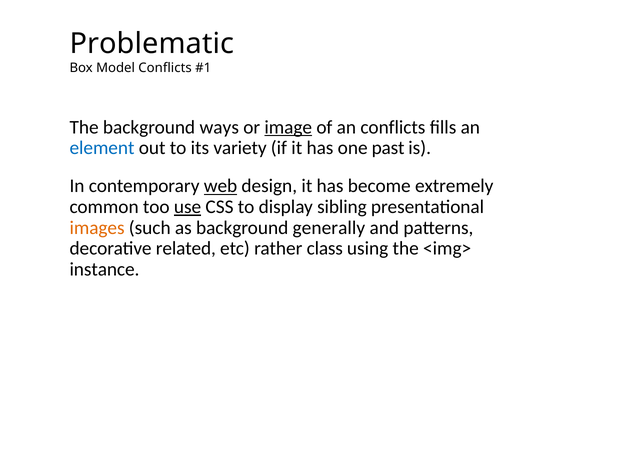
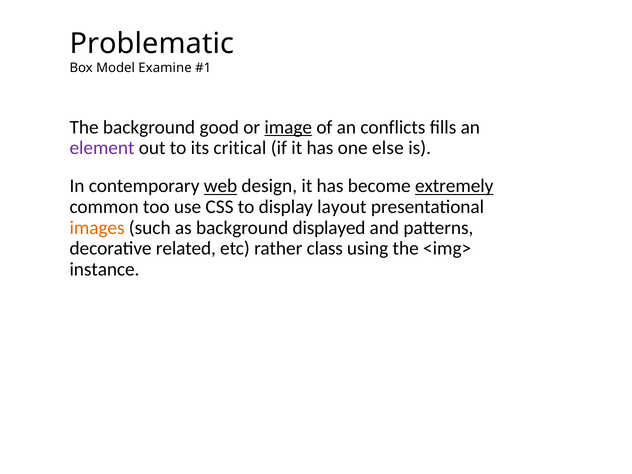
Model Conflicts: Conflicts -> Examine
ways: ways -> good
element colour: blue -> purple
variety: variety -> critical
past: past -> else
extremely underline: none -> present
use underline: present -> none
sibling: sibling -> layout
generally: generally -> displayed
